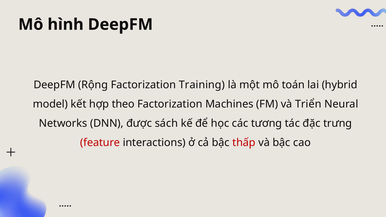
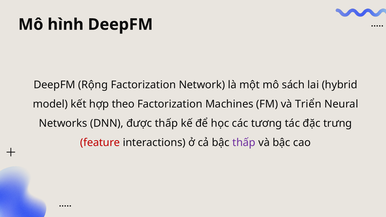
Training: Training -> Network
toán: toán -> sách
được sách: sách -> thấp
thấp at (244, 143) colour: red -> purple
